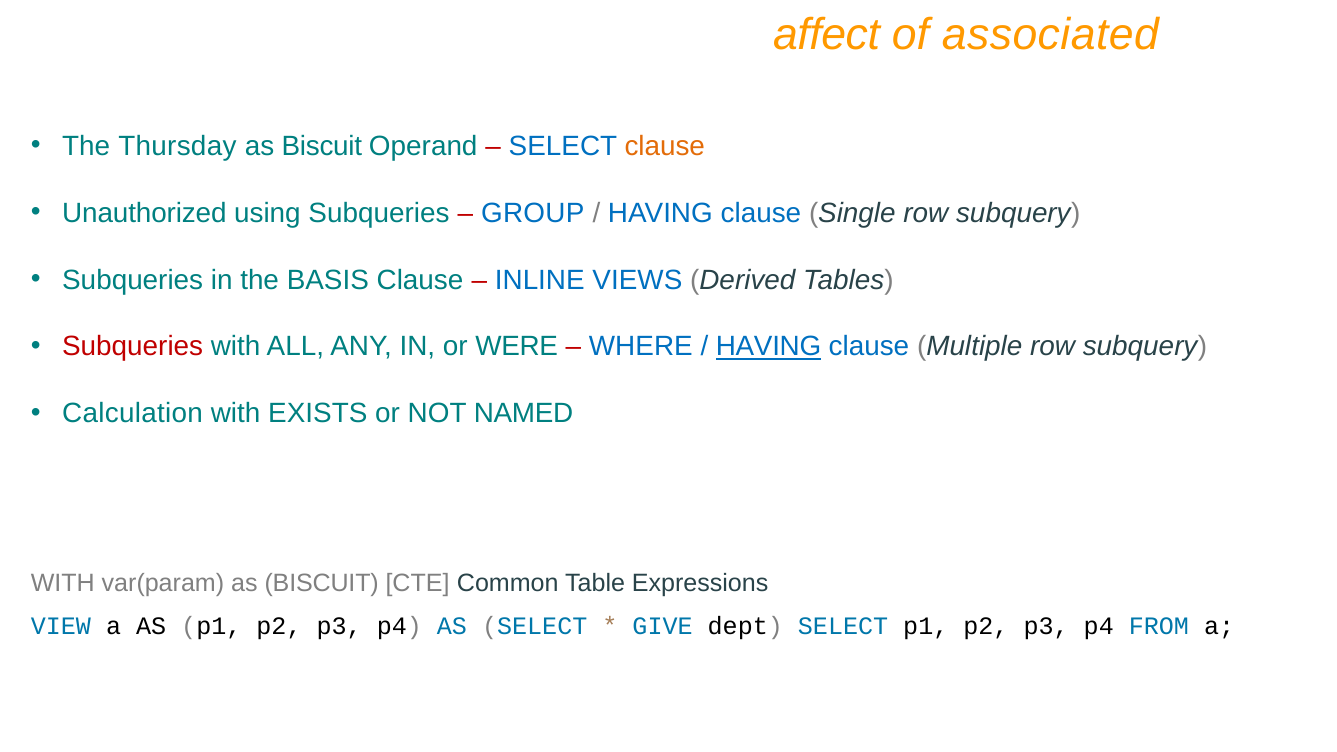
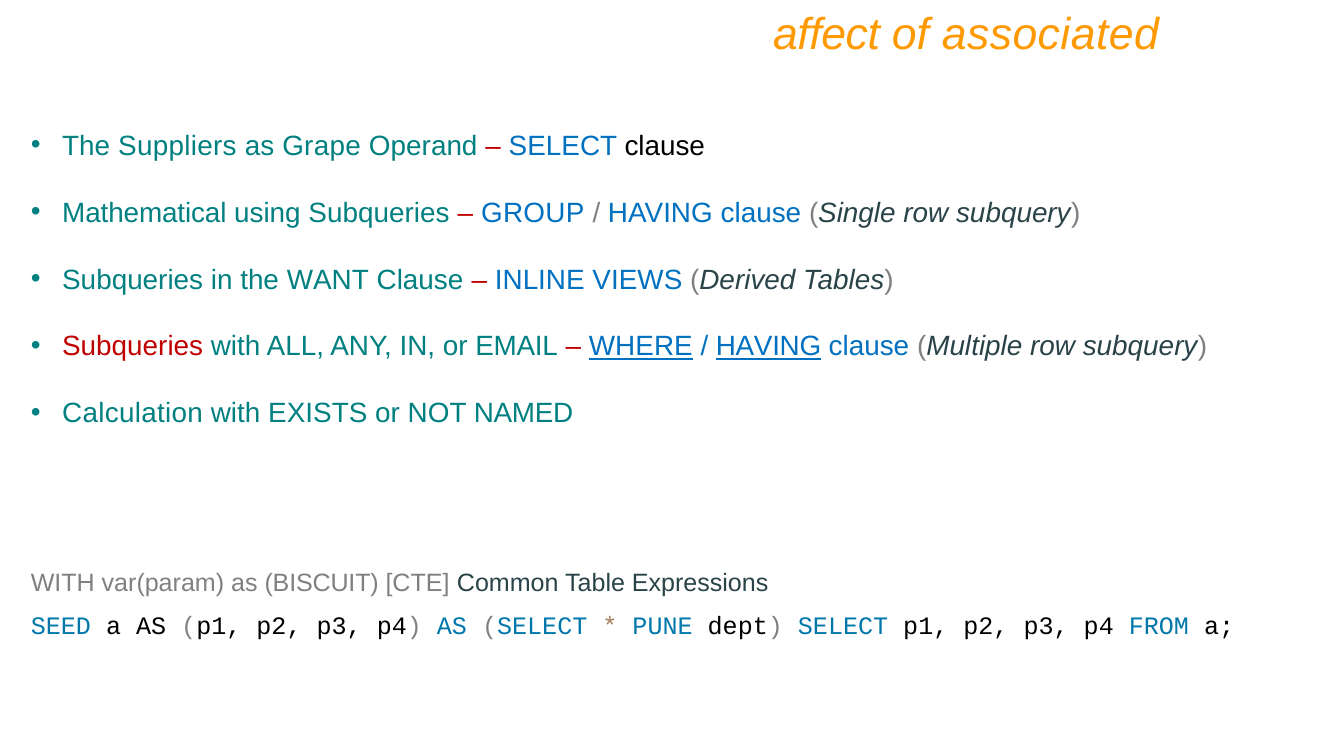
Thursday: Thursday -> Suppliers
Biscuit at (322, 146): Biscuit -> Grape
clause at (665, 146) colour: orange -> black
Unauthorized: Unauthorized -> Mathematical
BASIS: BASIS -> WANT
WERE: WERE -> EMAIL
WHERE underline: none -> present
VIEW: VIEW -> SEED
GIVE: GIVE -> PUNE
